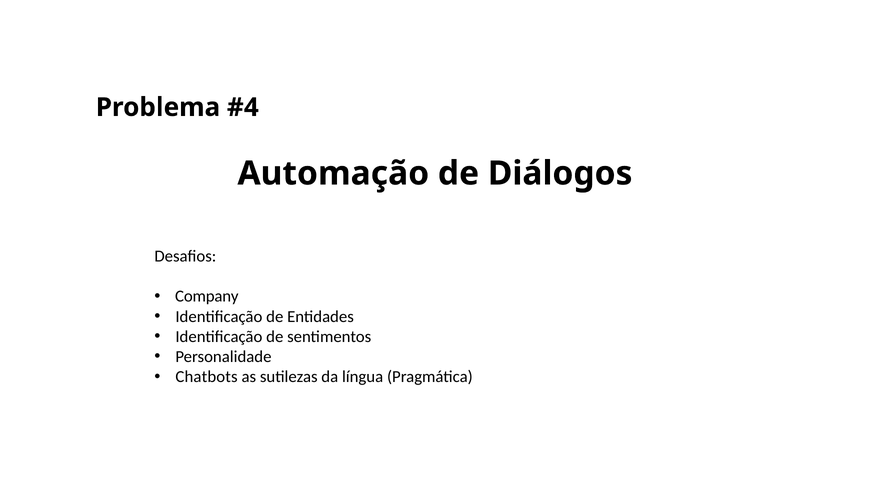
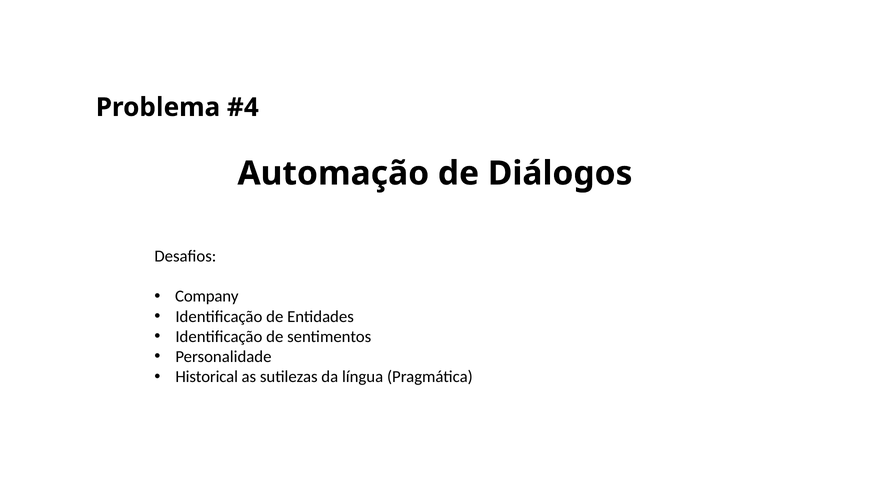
Chatbots: Chatbots -> Historical
